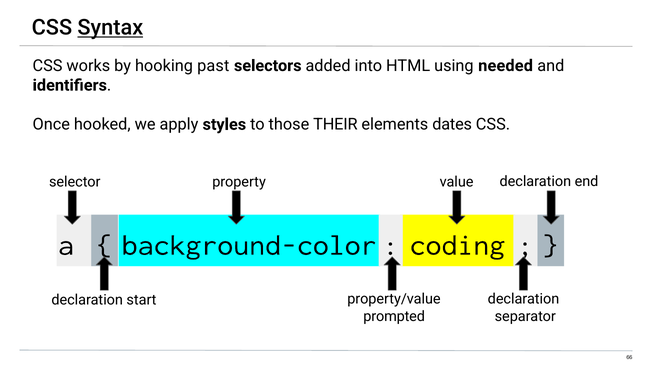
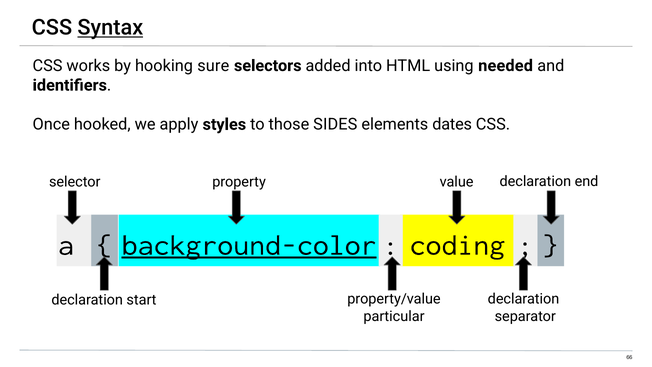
past: past -> sure
THEIR: THEIR -> SIDES
background-color underline: none -> present
prompted: prompted -> particular
